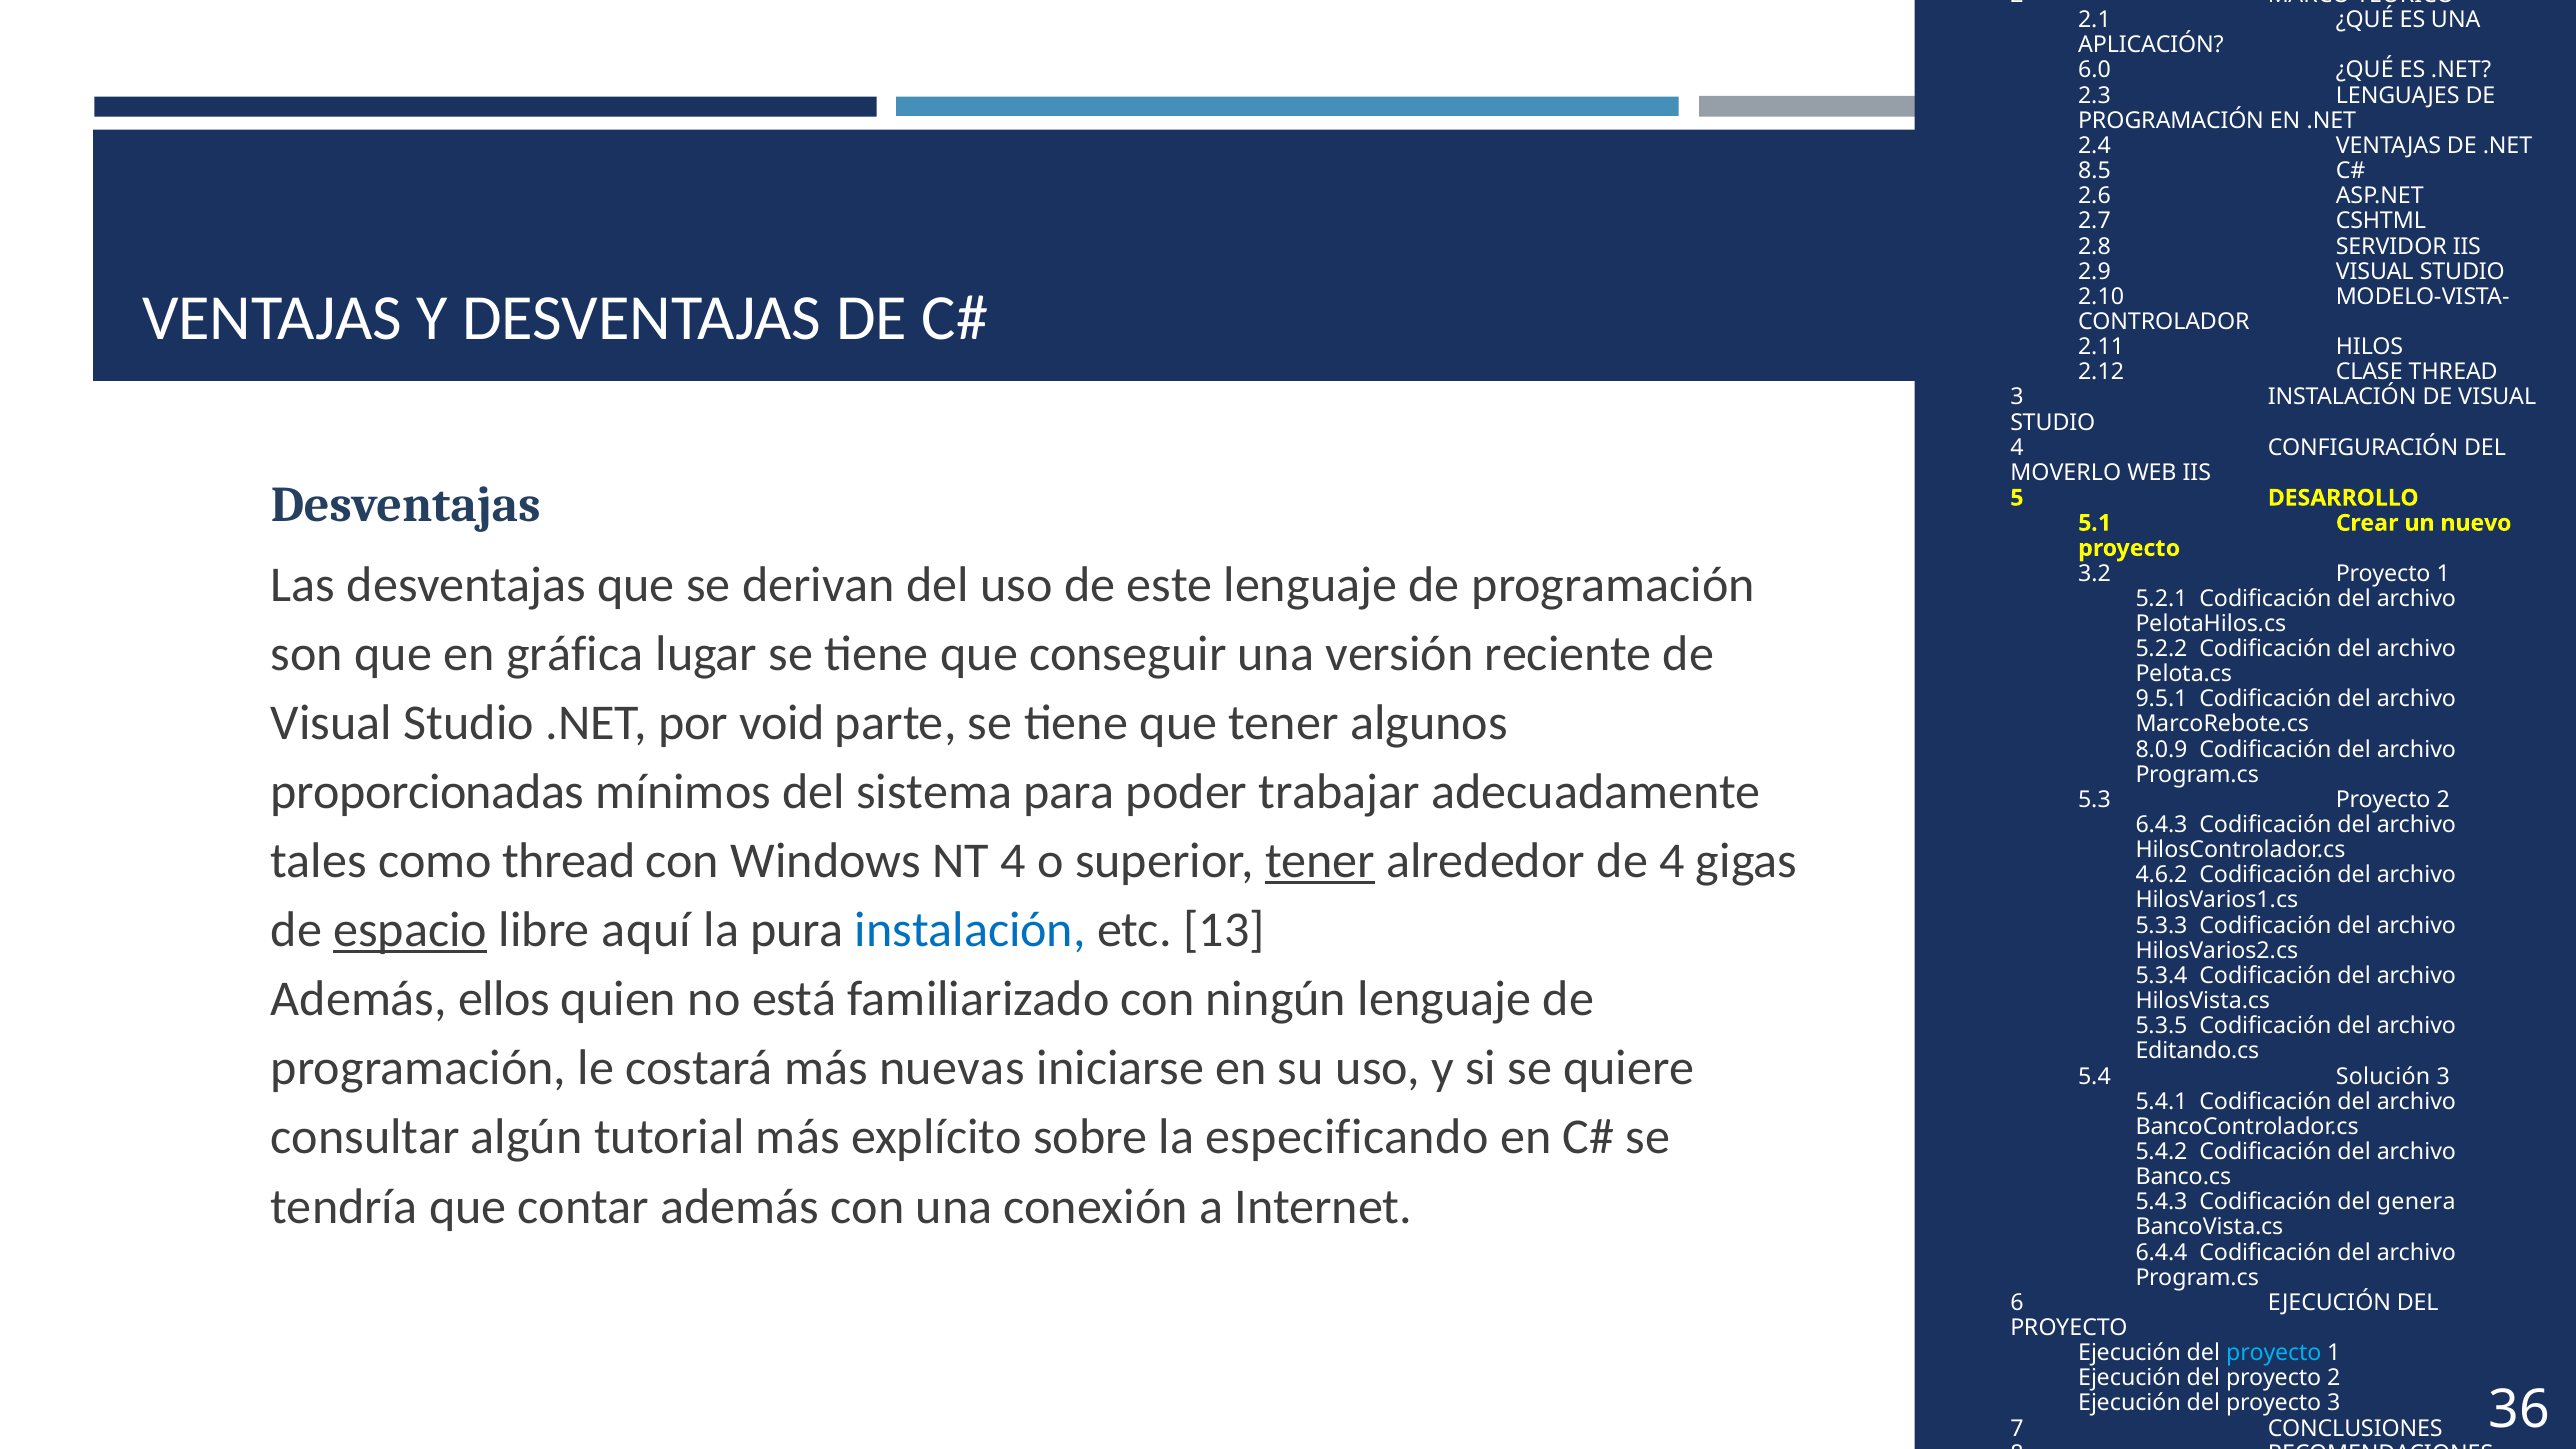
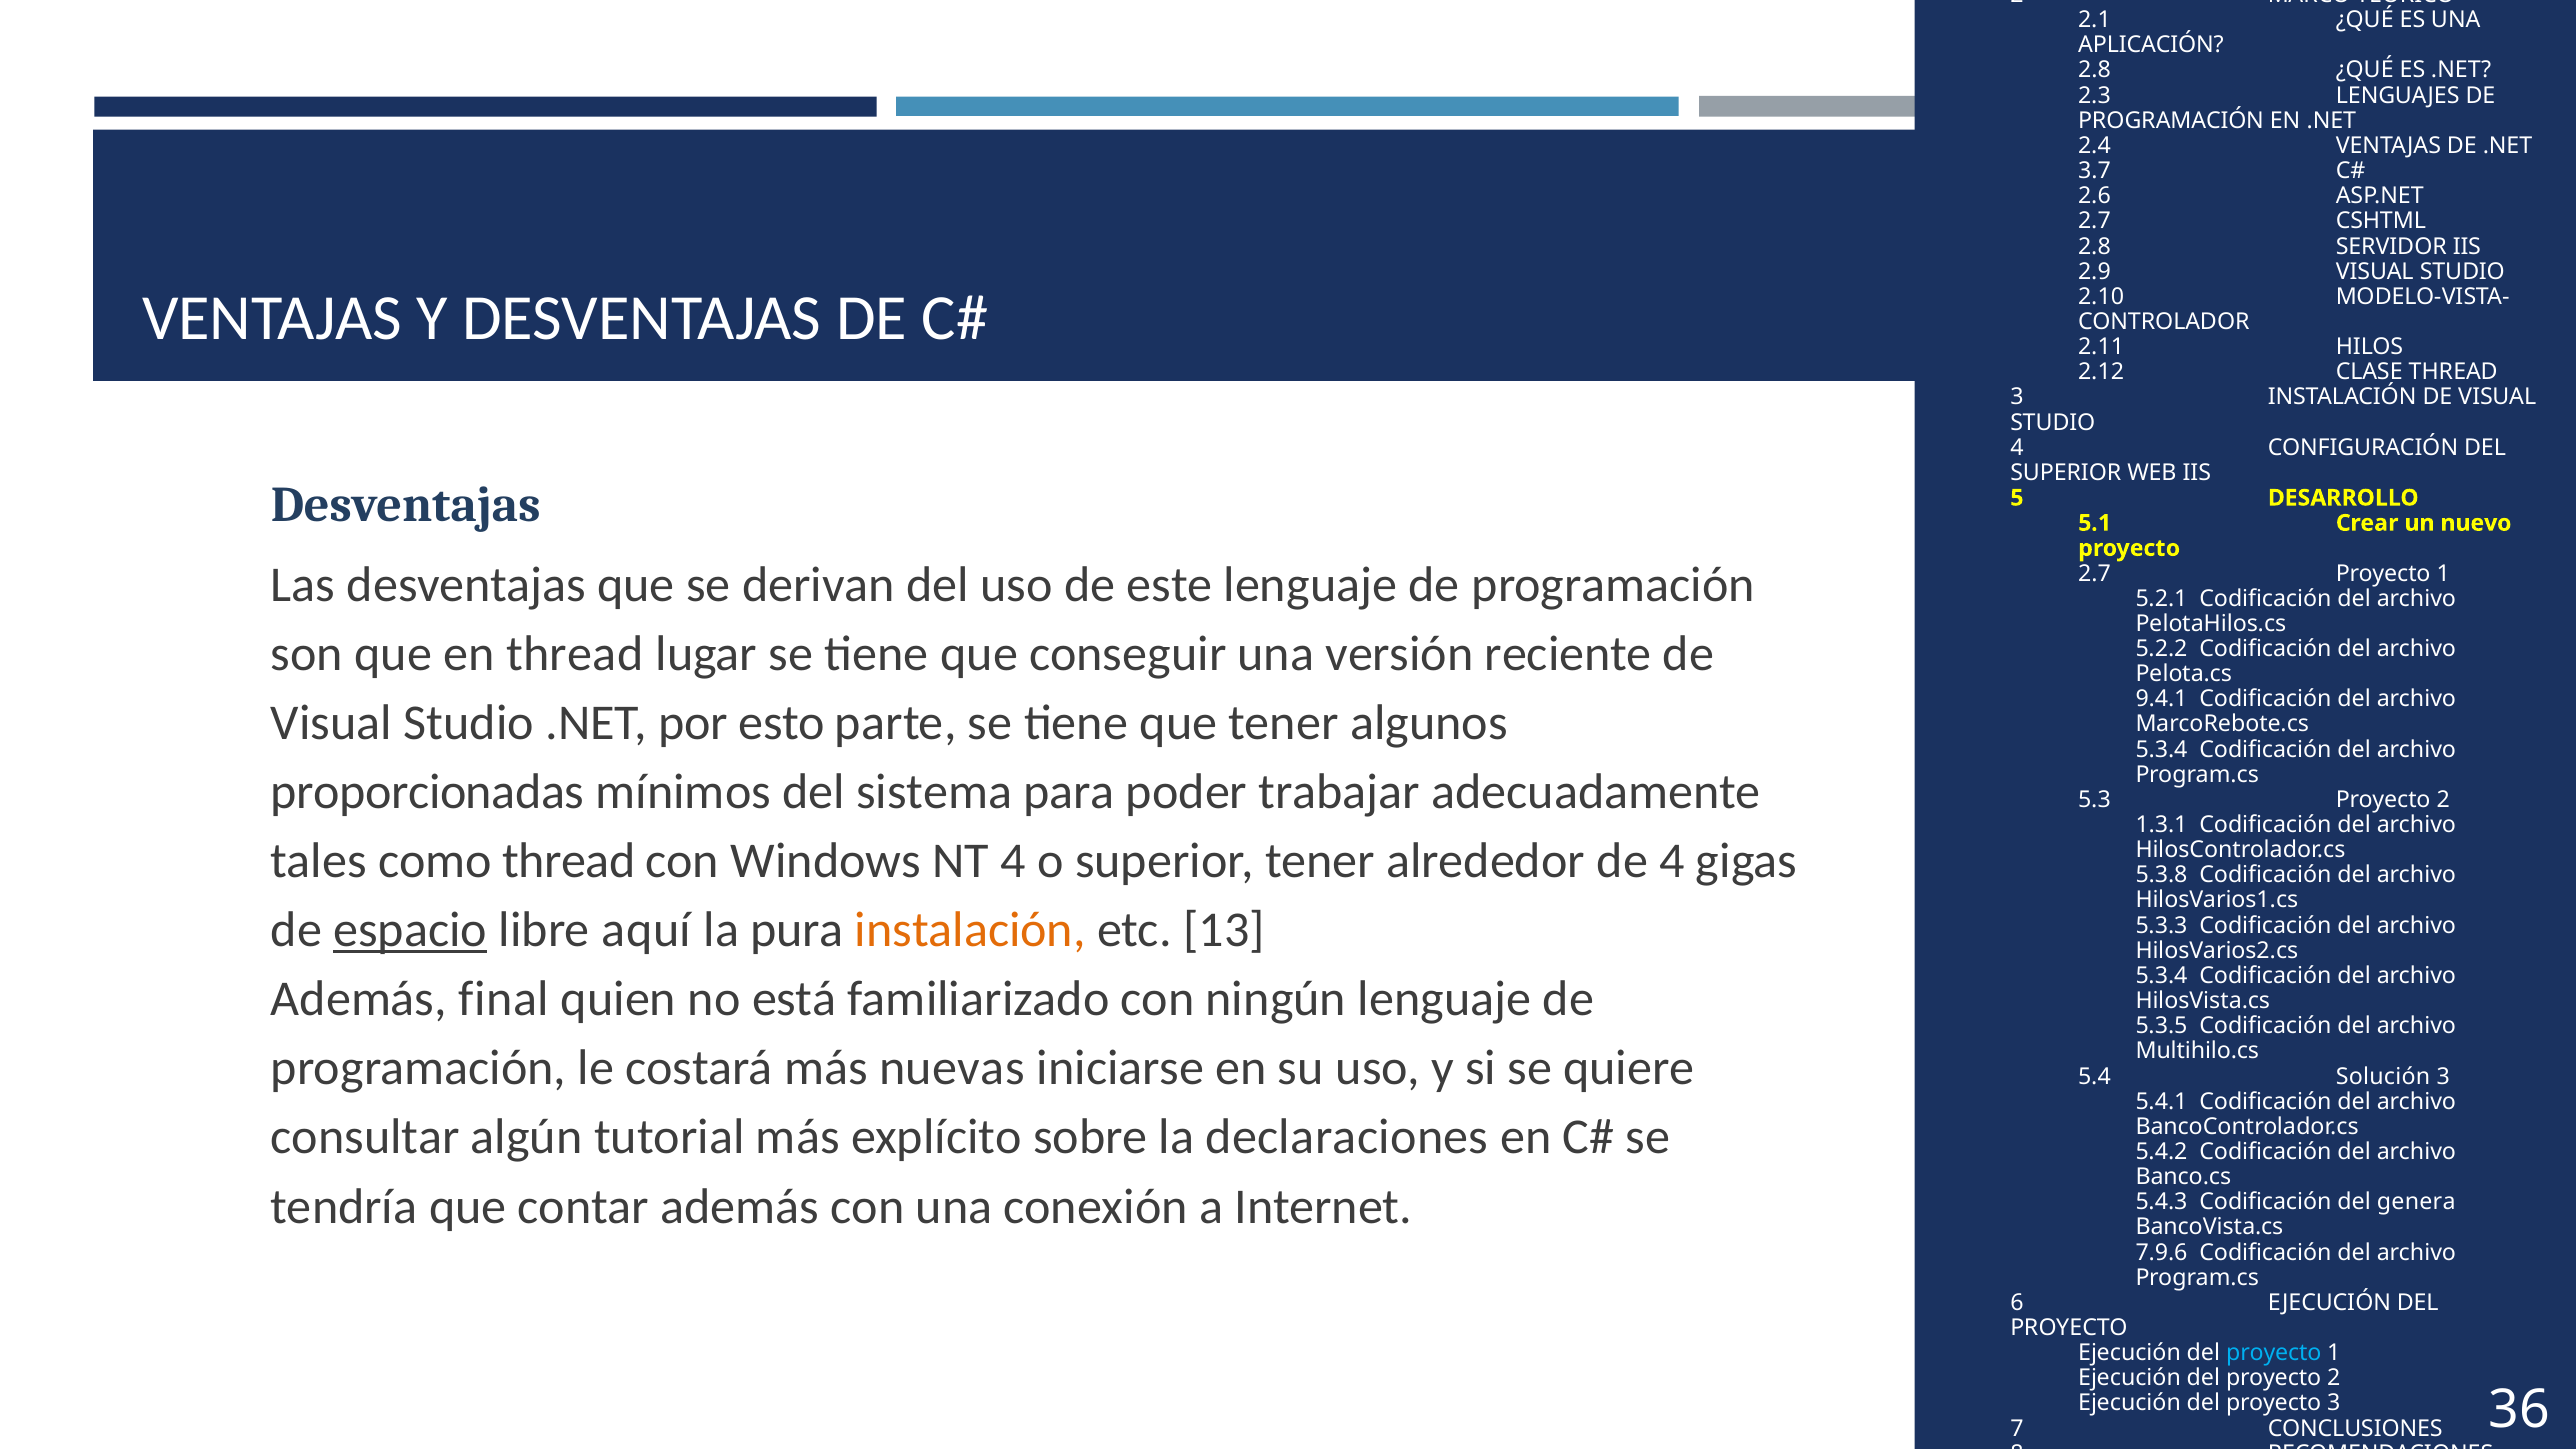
6.0 at (2095, 70): 6.0 -> 2.8
8.5: 8.5 -> 3.7
MOVERLO at (2066, 473): MOVERLO -> SUPERIOR
3.2 at (2095, 573): 3.2 -> 2.7
en gráfica: gráfica -> thread
9.5.1: 9.5.1 -> 9.4.1
void: void -> esto
8.0.9 at (2162, 749): 8.0.9 -> 5.3.4
6.4.3: 6.4.3 -> 1.3.1
tener at (1320, 861) underline: present -> none
4.6.2: 4.6.2 -> 5.3.8
instalación at (970, 930) colour: blue -> orange
ellos: ellos -> final
Editando.cs: Editando.cs -> Multihilo.cs
especificando: especificando -> declaraciones
6.4.4: 6.4.4 -> 7.9.6
